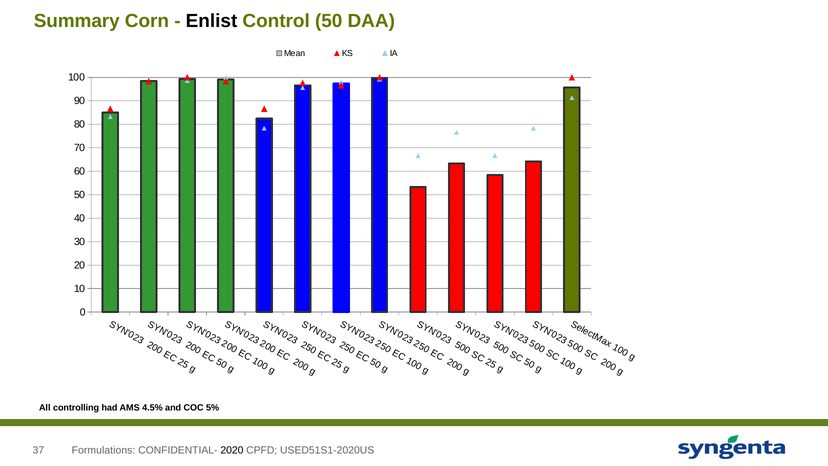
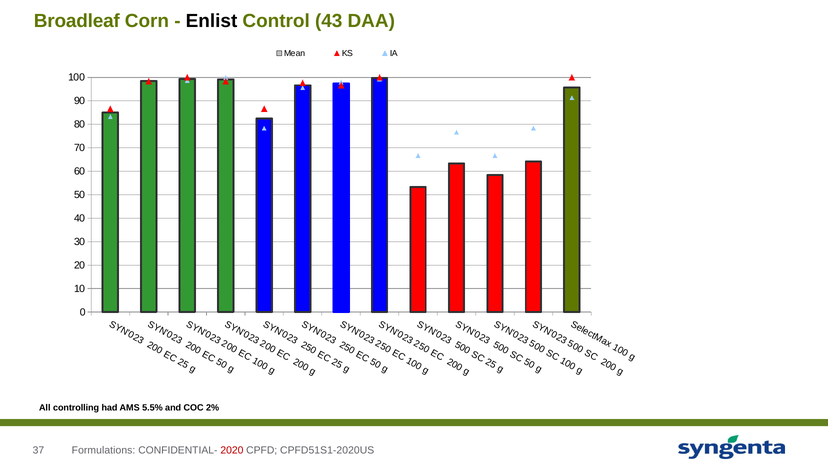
Summary: Summary -> Broadleaf
Control 50: 50 -> 43
4.5%: 4.5% -> 5.5%
5%: 5% -> 2%
2020 colour: black -> red
USED51S1-2020US: USED51S1-2020US -> CPFD51S1-2020US
